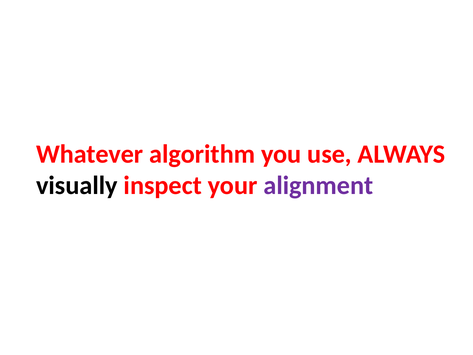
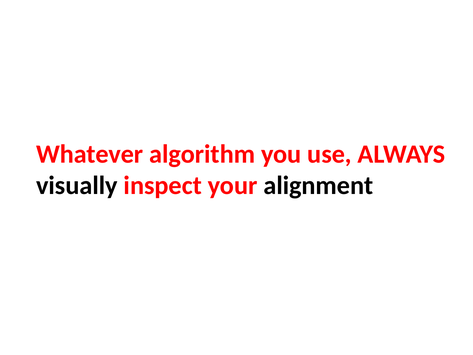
alignment colour: purple -> black
